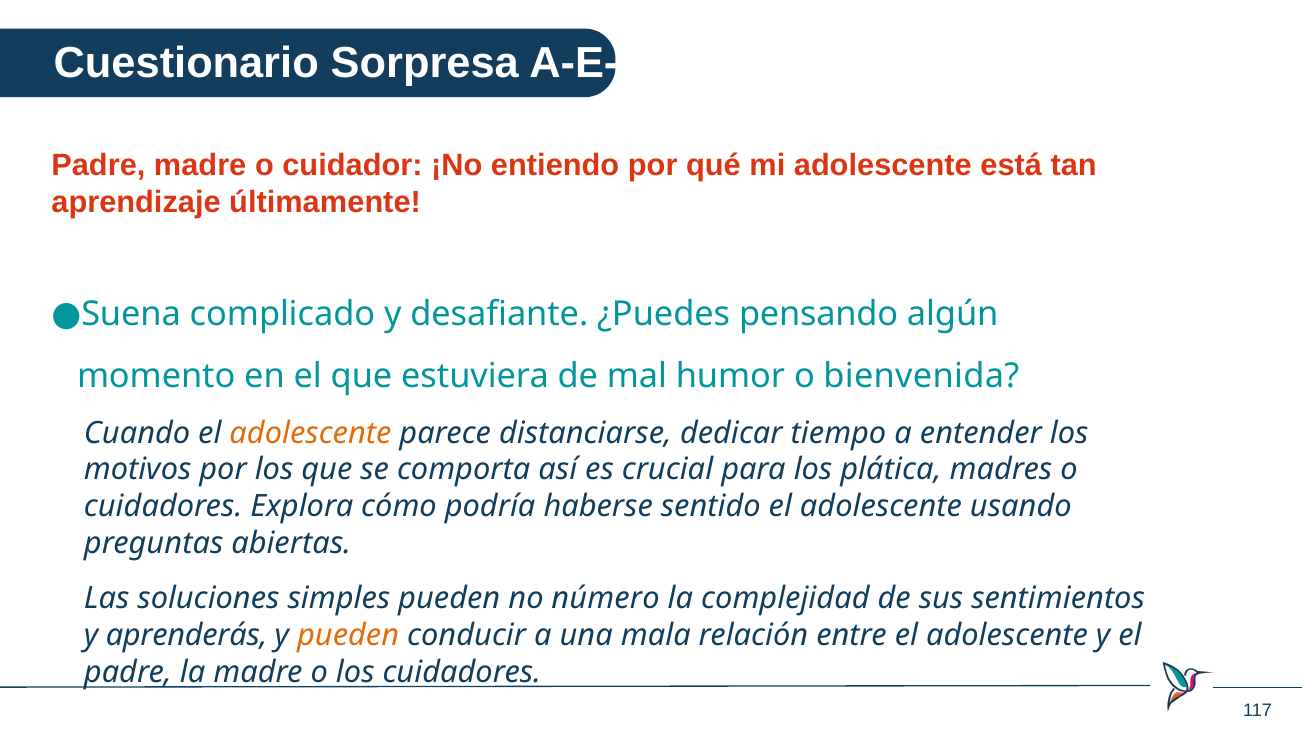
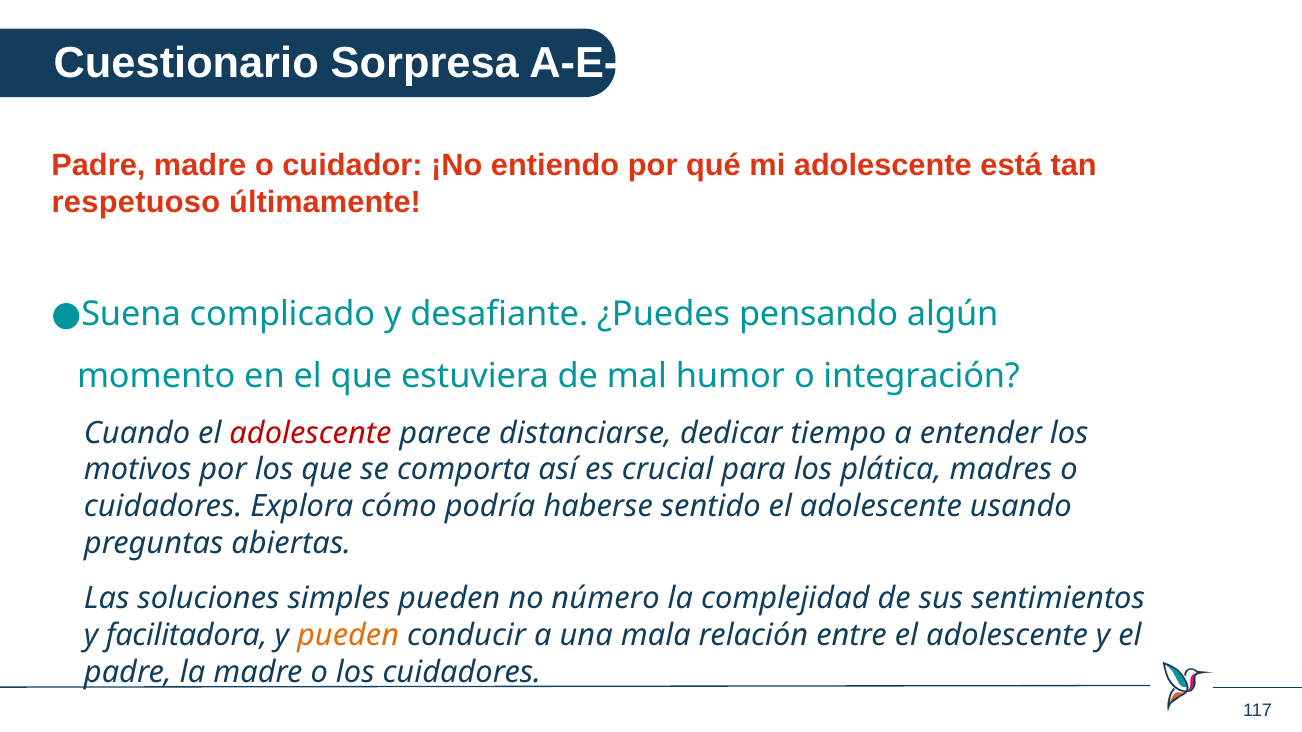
aprendizaje: aprendizaje -> respetuoso
bienvenida: bienvenida -> integración
adolescente at (310, 433) colour: orange -> red
aprenderás: aprenderás -> facilitadora
